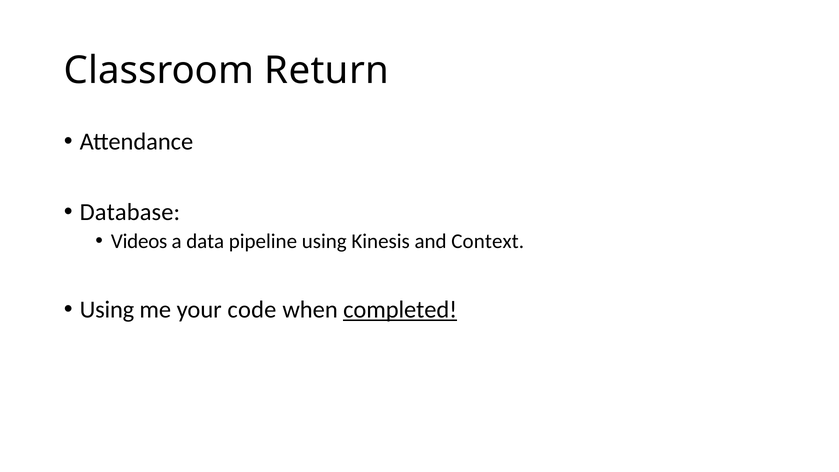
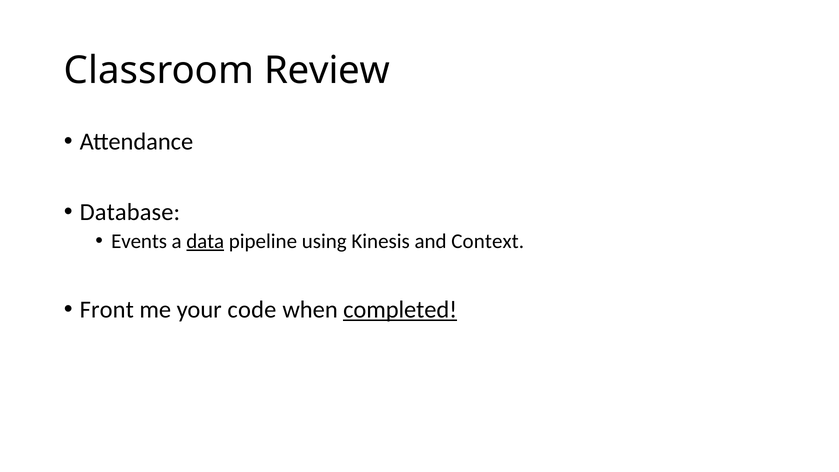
Return: Return -> Review
Videos: Videos -> Events
data underline: none -> present
Using at (107, 310): Using -> Front
